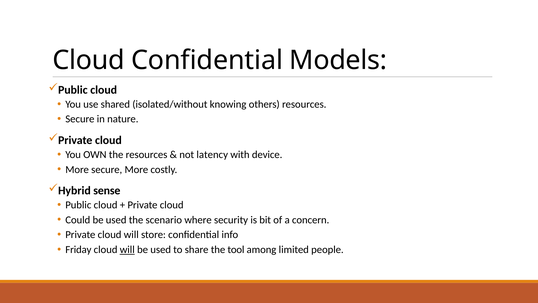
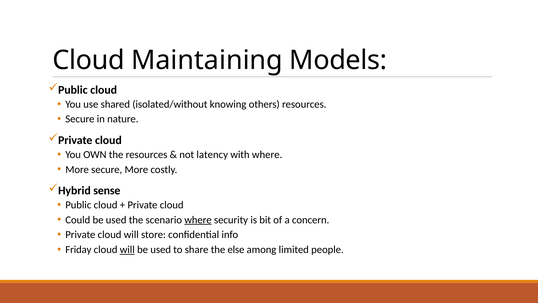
Cloud Confidential: Confidential -> Maintaining
with device: device -> where
where at (198, 220) underline: none -> present
tool: tool -> else
